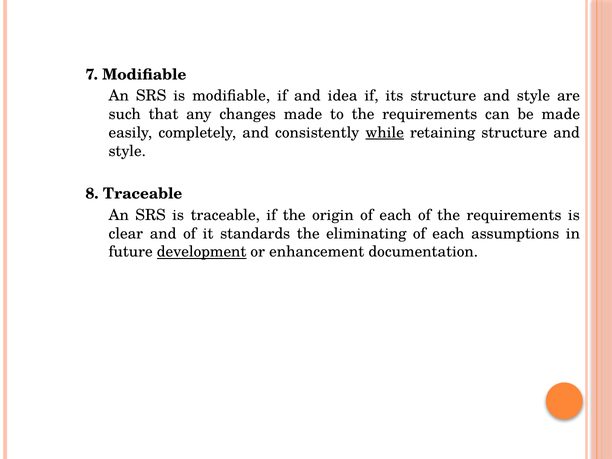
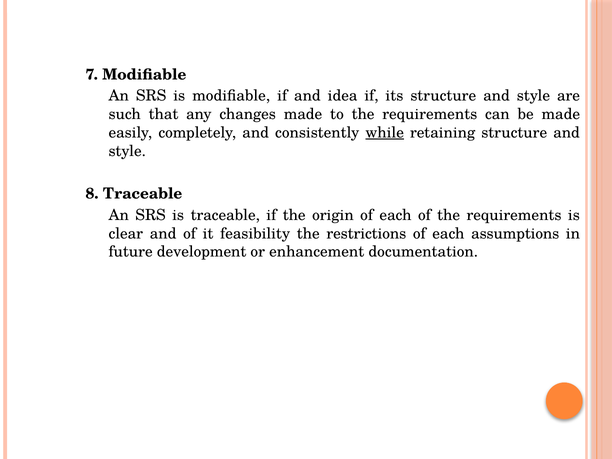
standards: standards -> feasibility
eliminating: eliminating -> restrictions
development underline: present -> none
